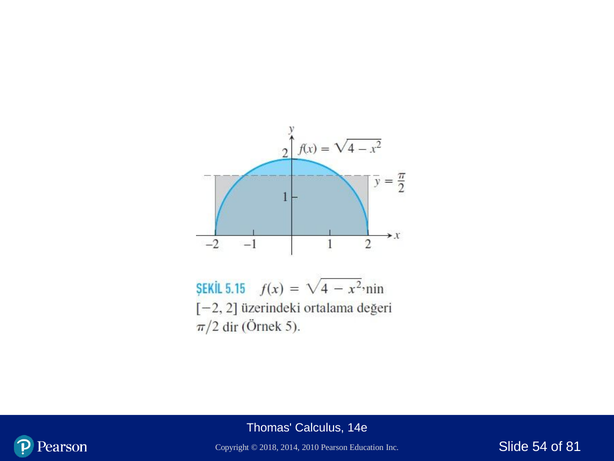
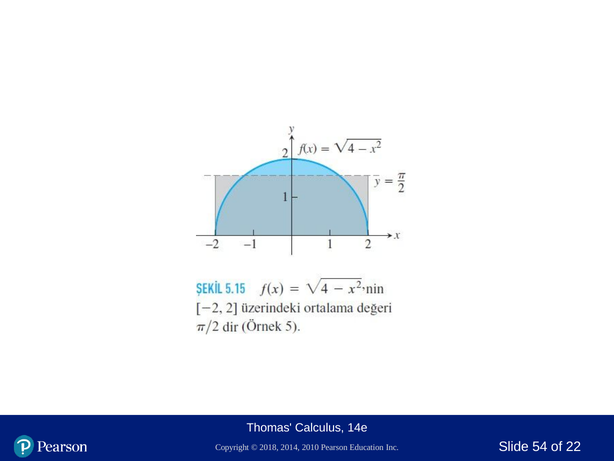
81: 81 -> 22
